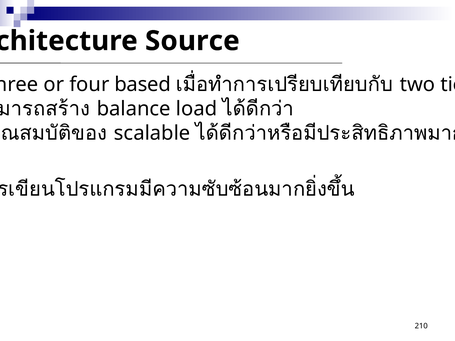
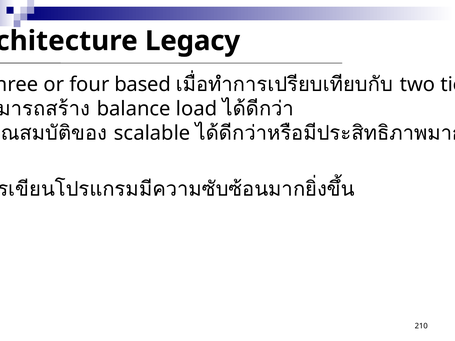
Source: Source -> Legacy
